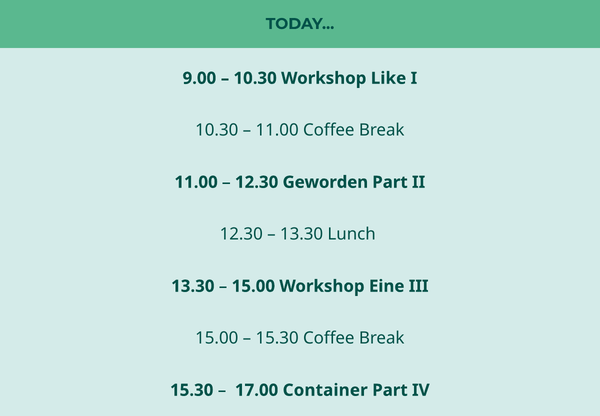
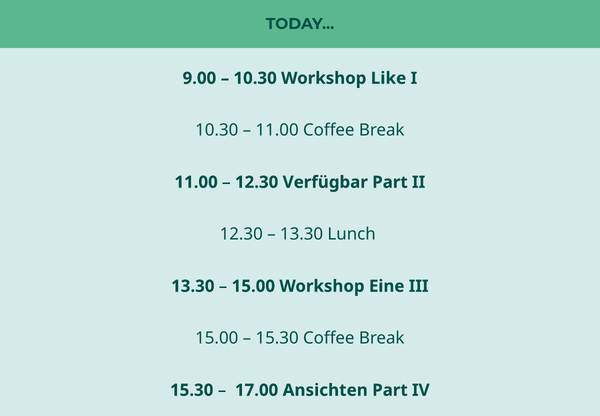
Geworden: Geworden -> Verfügbar
Container: Container -> Ansichten
